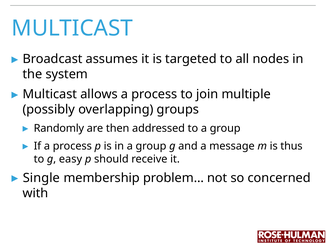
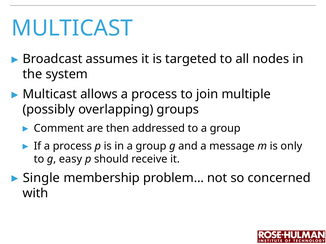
Randomly: Randomly -> Comment
thus: thus -> only
